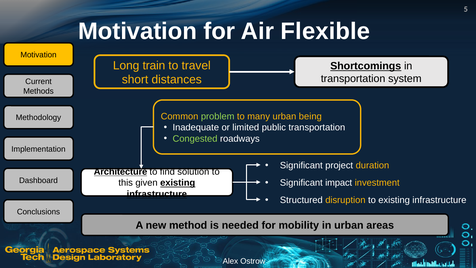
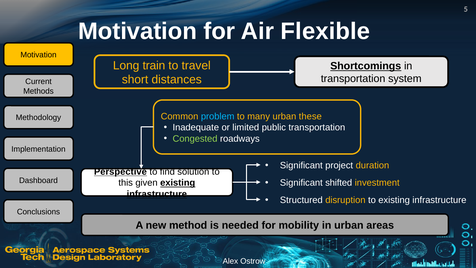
problem colour: light green -> light blue
being: being -> these
Architecture: Architecture -> Perspective
impact: impact -> shifted
